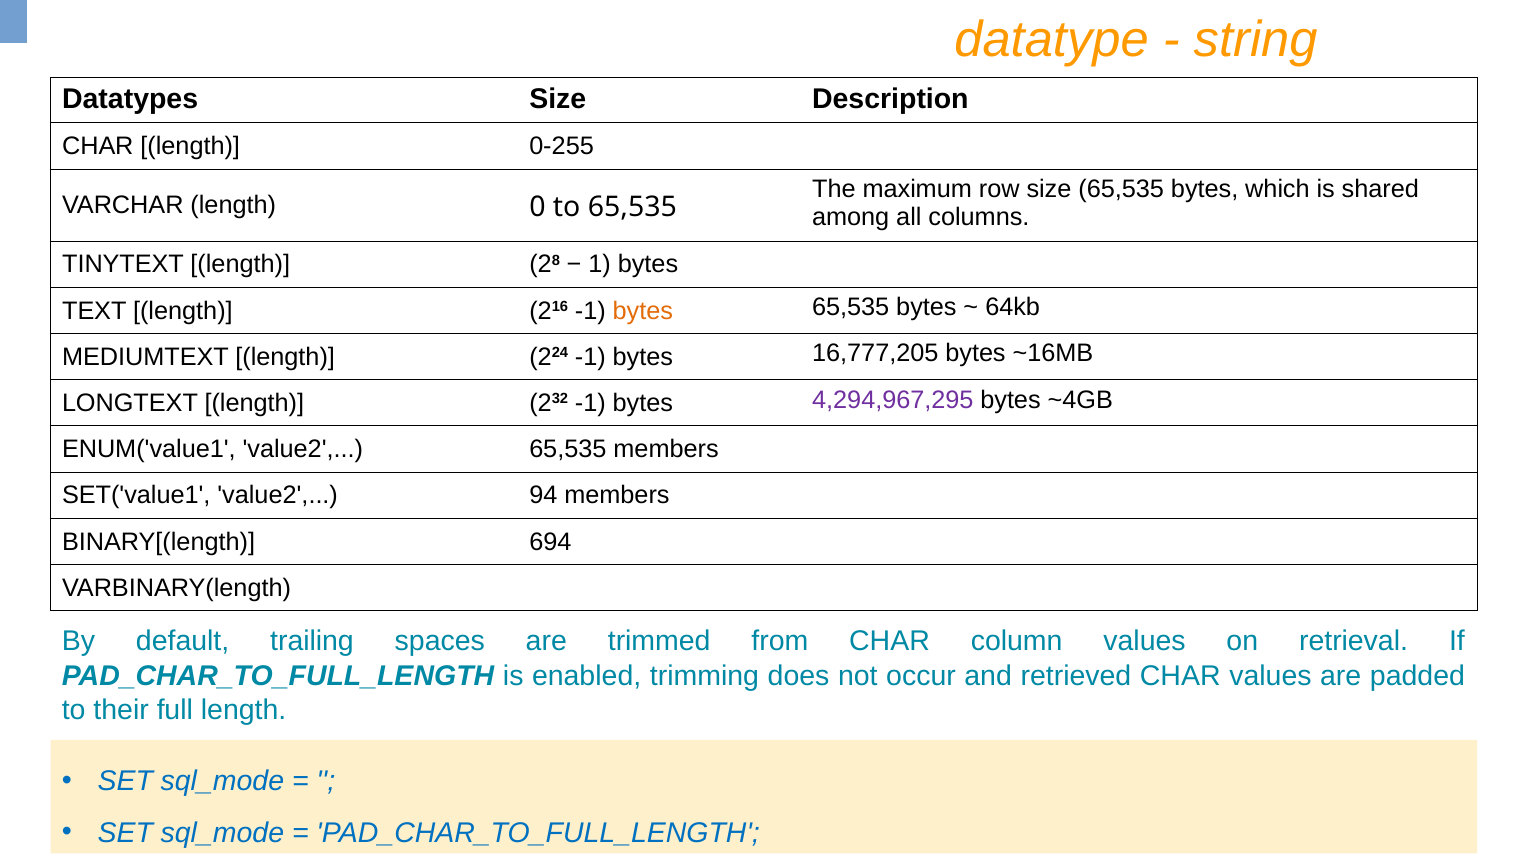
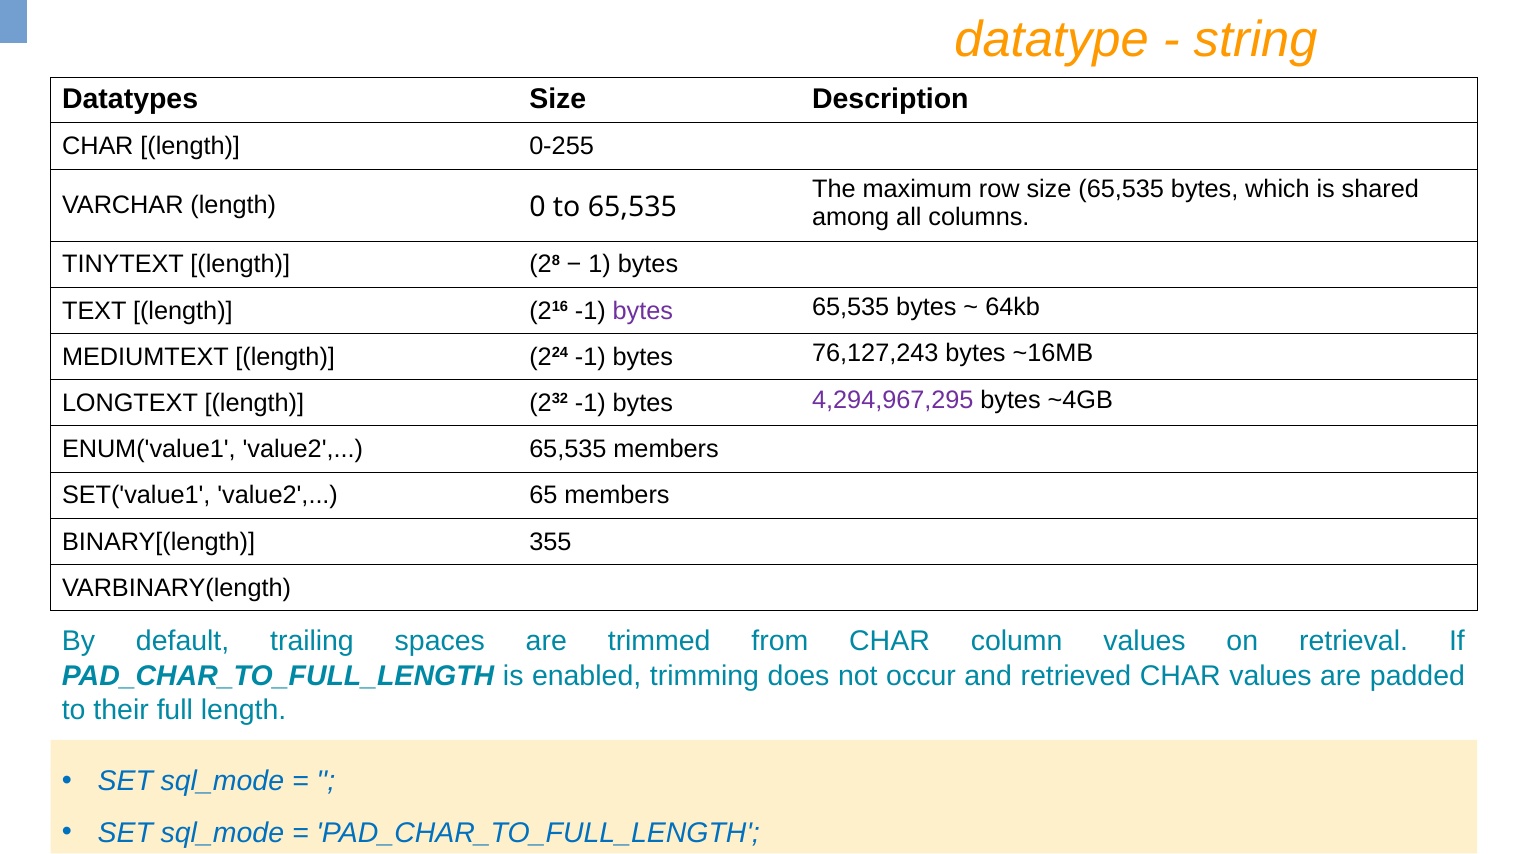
bytes at (643, 311) colour: orange -> purple
16,777,205: 16,777,205 -> 76,127,243
94: 94 -> 65
694: 694 -> 355
